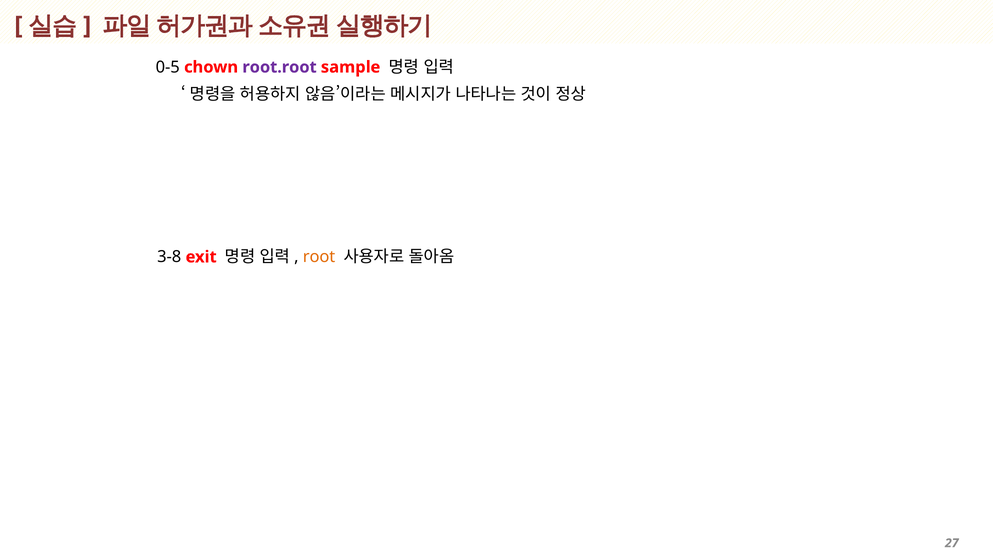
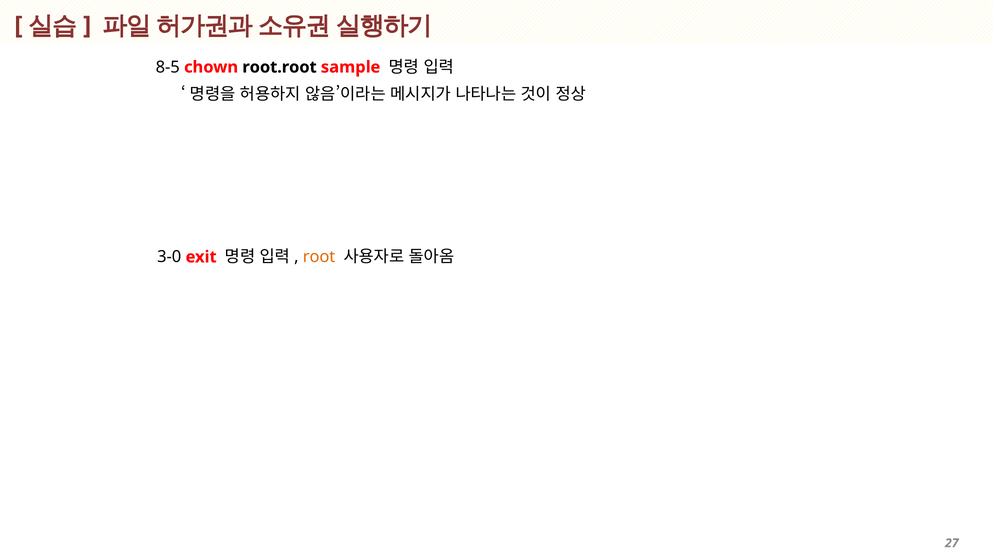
0-5: 0-5 -> 8-5
root.root colour: purple -> black
3-8: 3-8 -> 3-0
